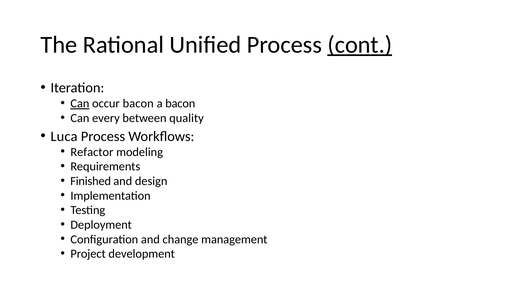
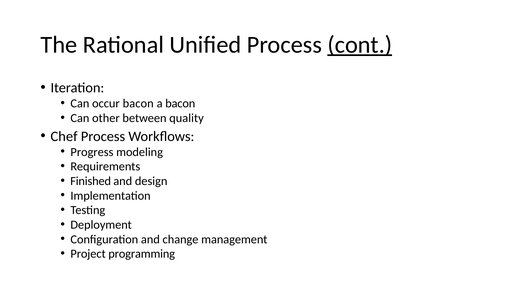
Can at (80, 104) underline: present -> none
every: every -> other
Luca: Luca -> Chef
Refactor: Refactor -> Progress
development: development -> programming
